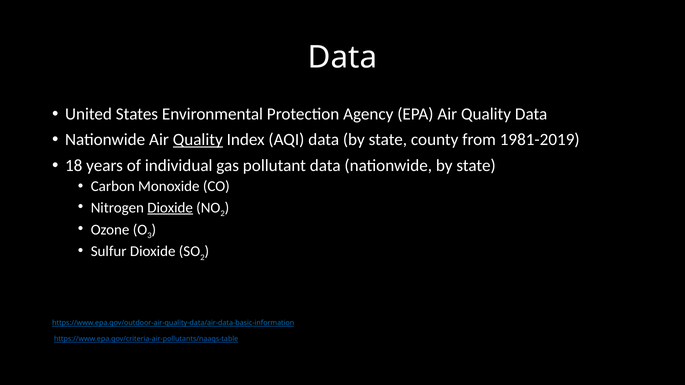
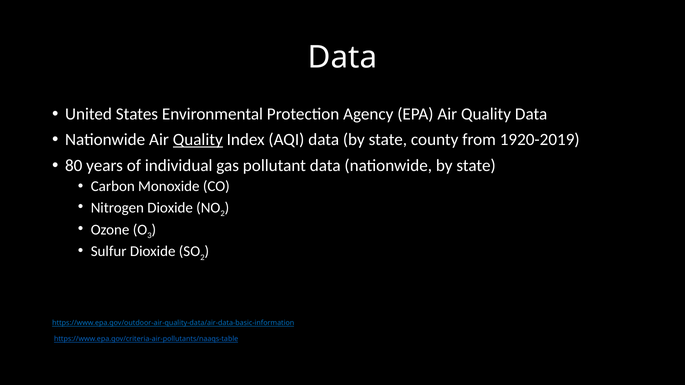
1981-2019: 1981-2019 -> 1920-2019
18: 18 -> 80
Dioxide at (170, 208) underline: present -> none
